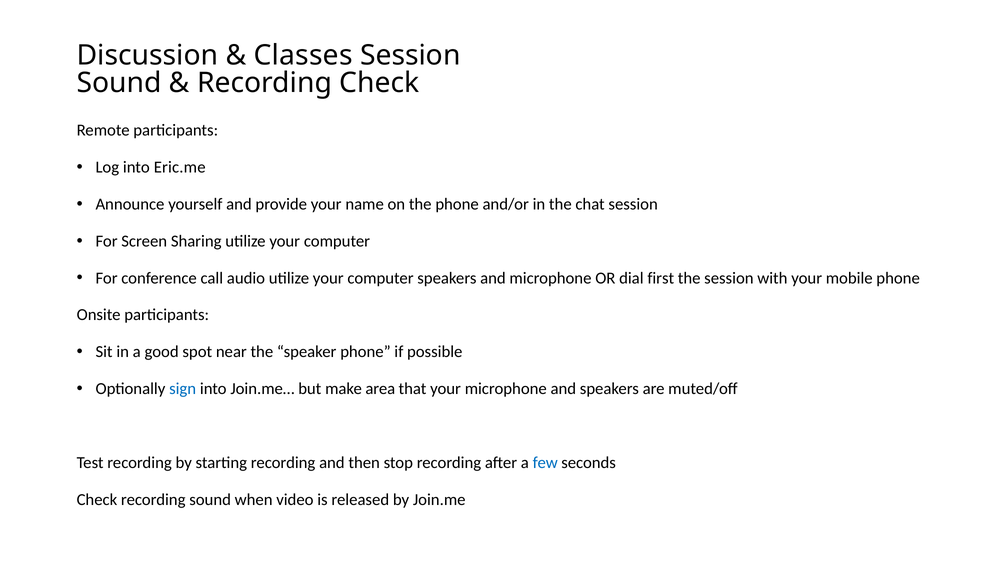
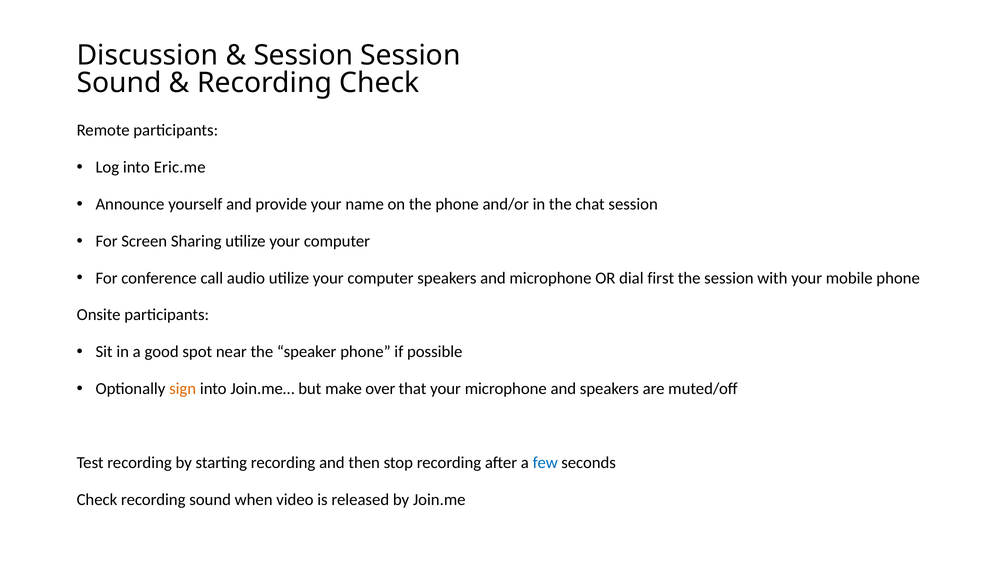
Classes at (303, 56): Classes -> Session
sign colour: blue -> orange
area: area -> over
